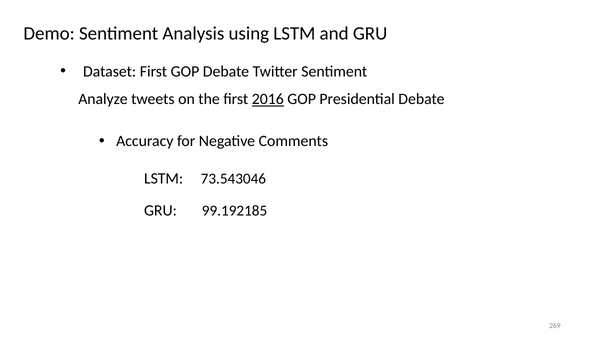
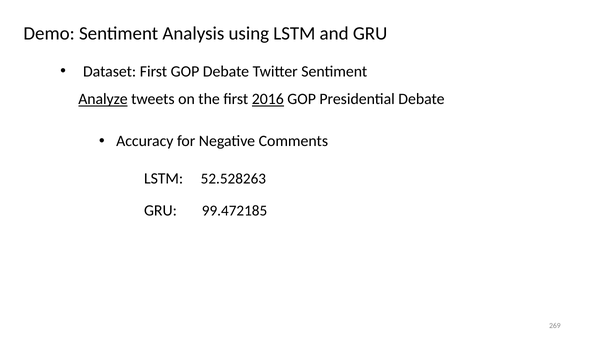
Analyze underline: none -> present
73.543046: 73.543046 -> 52.528263
99.192185: 99.192185 -> 99.472185
